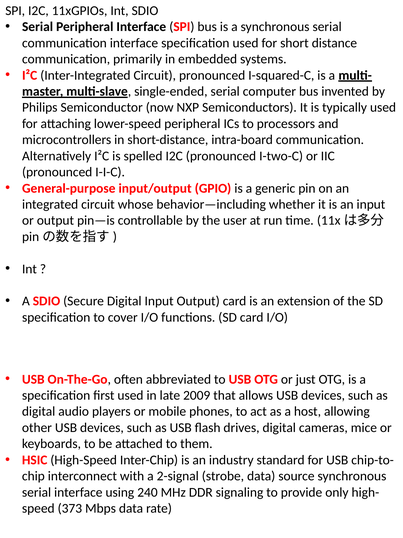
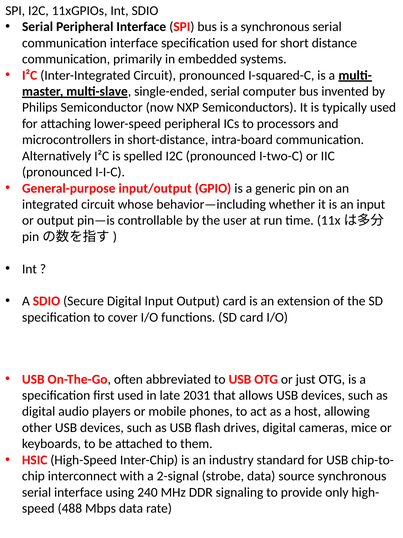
2009: 2009 -> 2031
373: 373 -> 488
